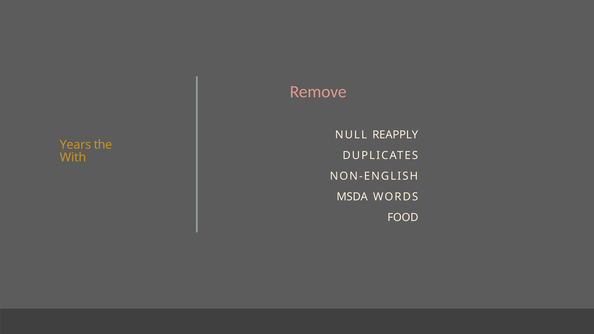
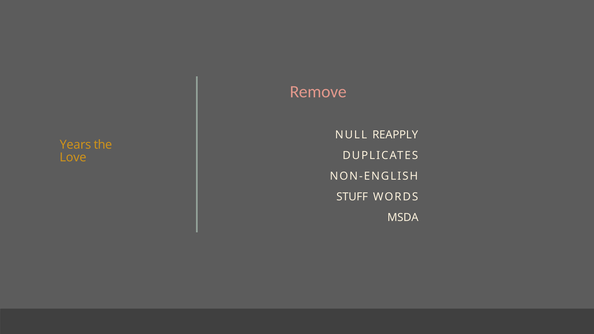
With: With -> Love
MSDA: MSDA -> STUFF
FOOD: FOOD -> MSDA
